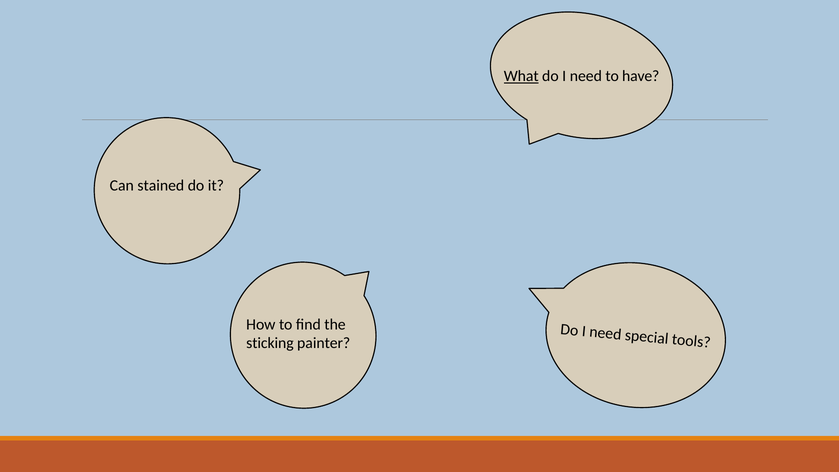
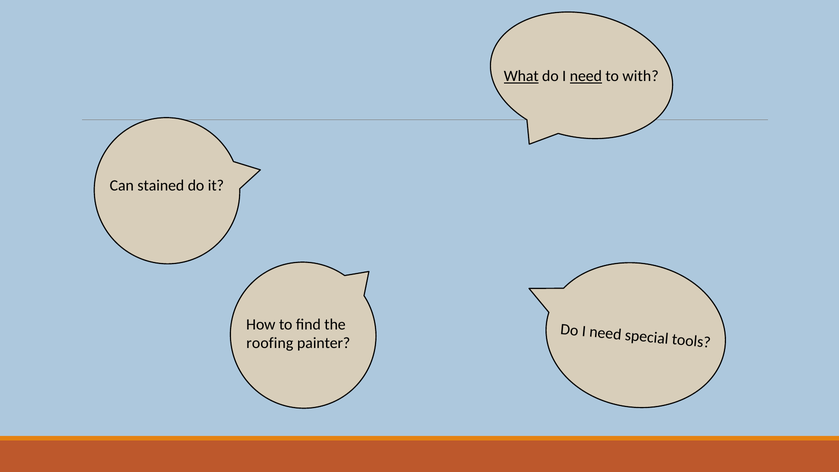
need at (586, 76) underline: none -> present
have: have -> with
sticking: sticking -> roofing
